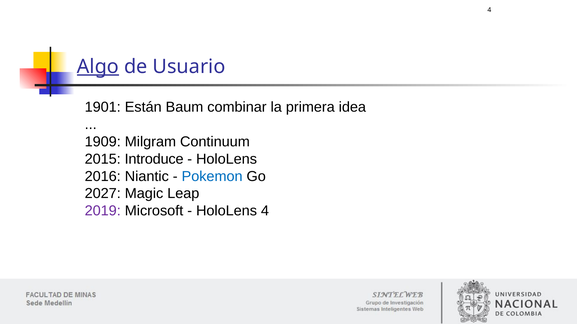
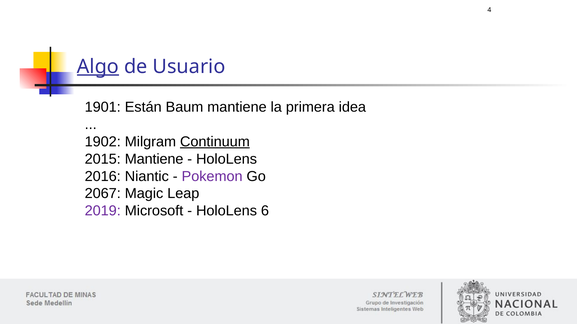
Baum combinar: combinar -> mantiene
1909: 1909 -> 1902
Continuum underline: none -> present
2015 Introduce: Introduce -> Mantiene
Pokemon colour: blue -> purple
2027: 2027 -> 2067
HoloLens 4: 4 -> 6
